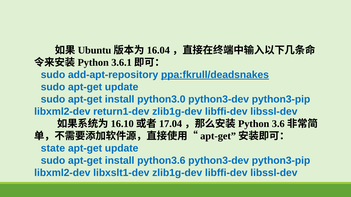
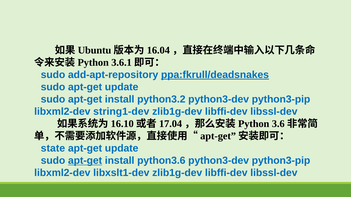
python3.0: python3.0 -> python3.2
return1-dev: return1-dev -> string1-dev
apt-get at (85, 161) underline: none -> present
